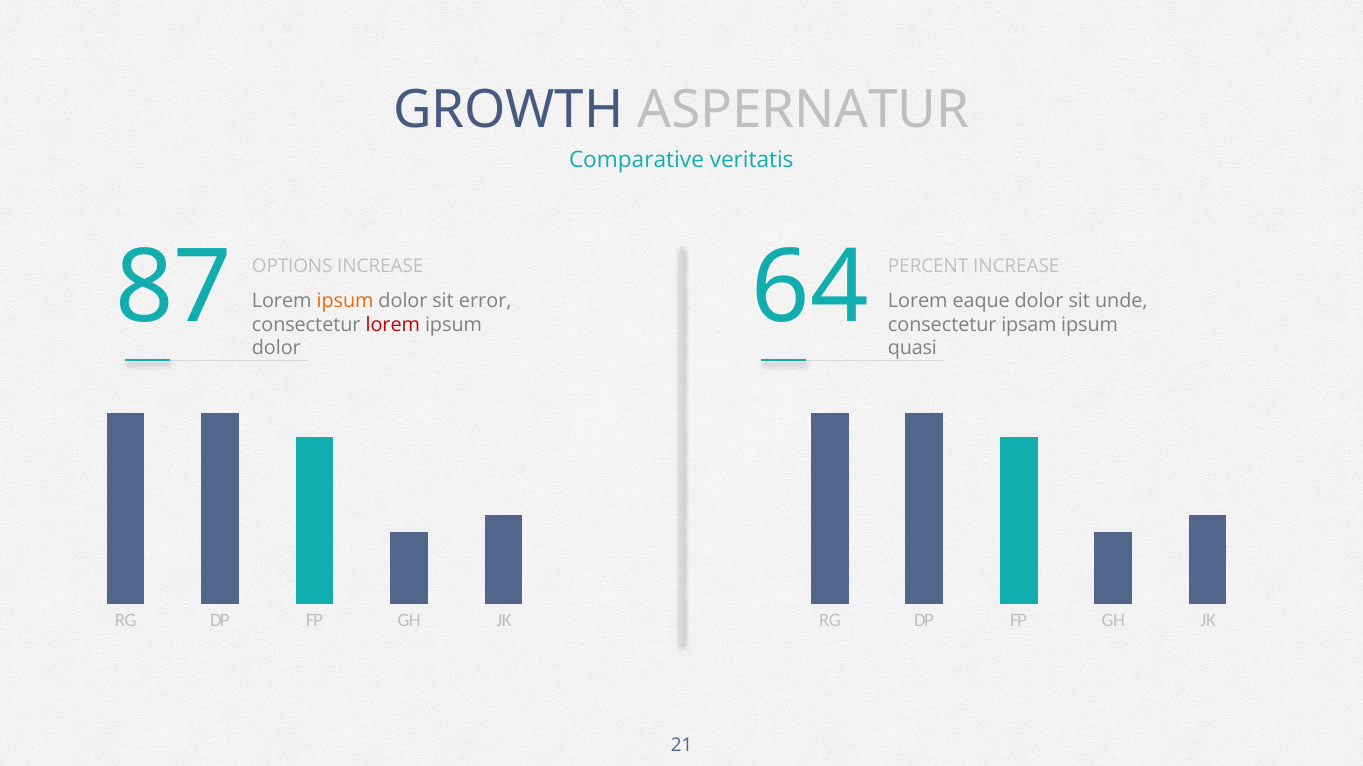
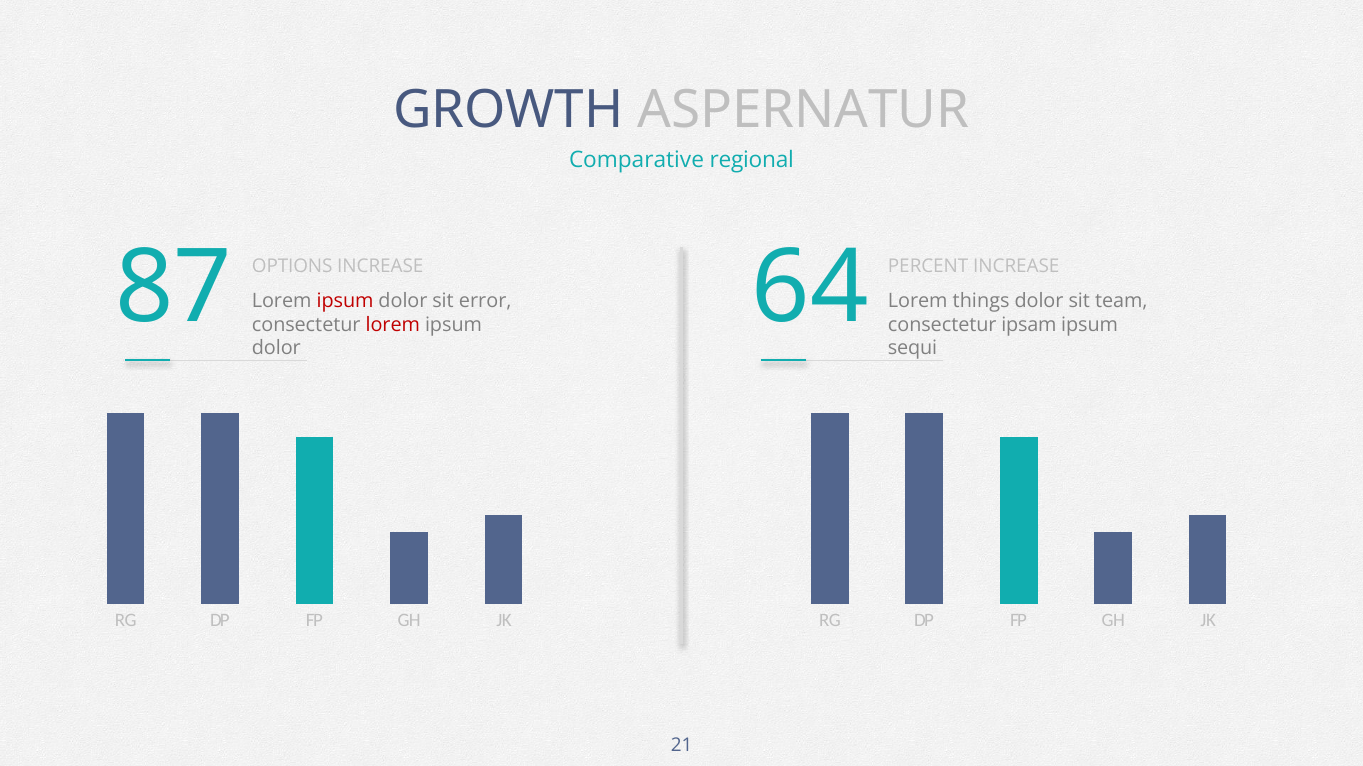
veritatis: veritatis -> regional
ipsum at (345, 301) colour: orange -> red
eaque: eaque -> things
unde: unde -> team
quasi: quasi -> sequi
